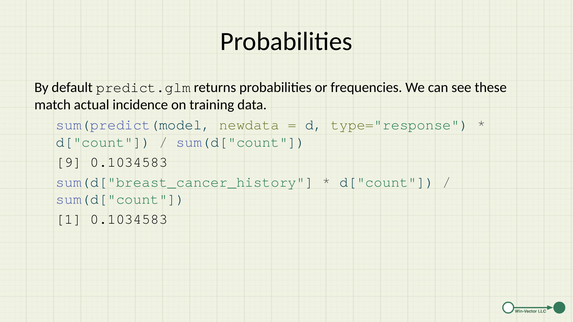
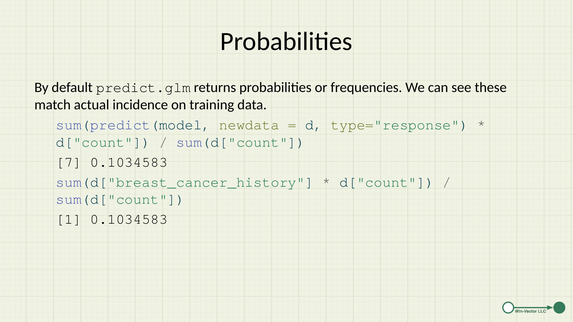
9: 9 -> 7
